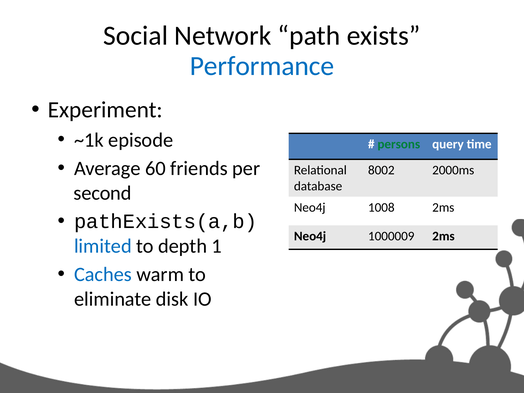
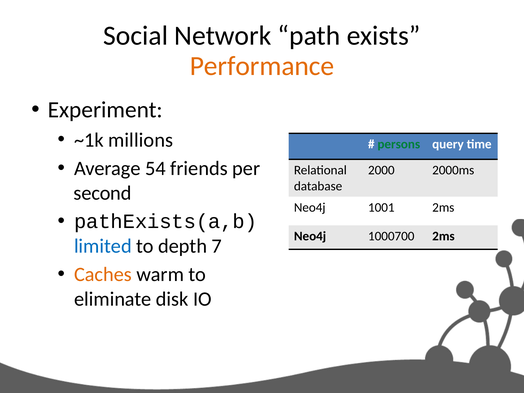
Performance colour: blue -> orange
episode: episode -> millions
60: 60 -> 54
8002: 8002 -> 2000
1008: 1008 -> 1001
1000009: 1000009 -> 1000700
1: 1 -> 7
Caches colour: blue -> orange
